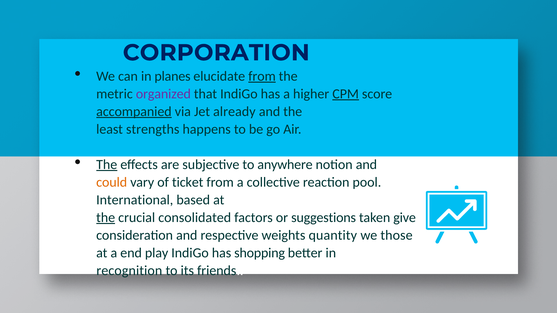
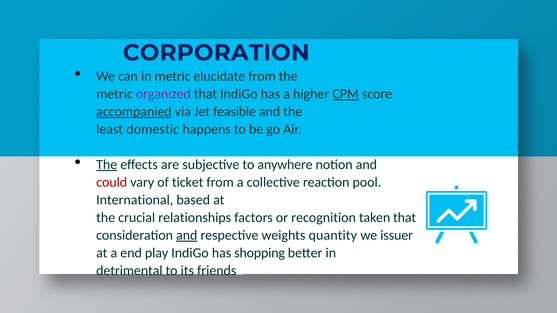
in planes: planes -> metric
from at (262, 76) underline: present -> none
already: already -> feasible
strengths: strengths -> domestic
could colour: orange -> red
the at (106, 218) underline: present -> none
consolidated: consolidated -> relationships
suggestions: suggestions -> recognition
taken give: give -> that
and at (187, 236) underline: none -> present
those: those -> issuer
recognition: recognition -> detrimental
